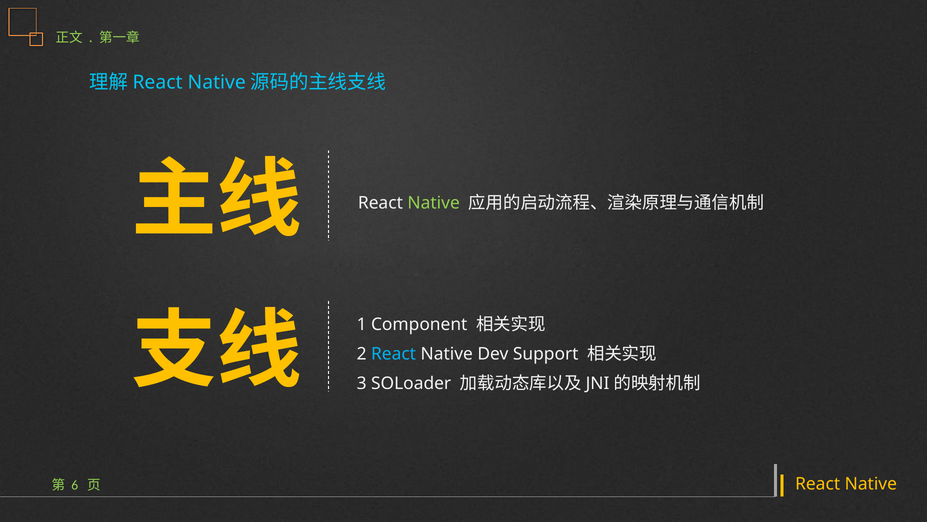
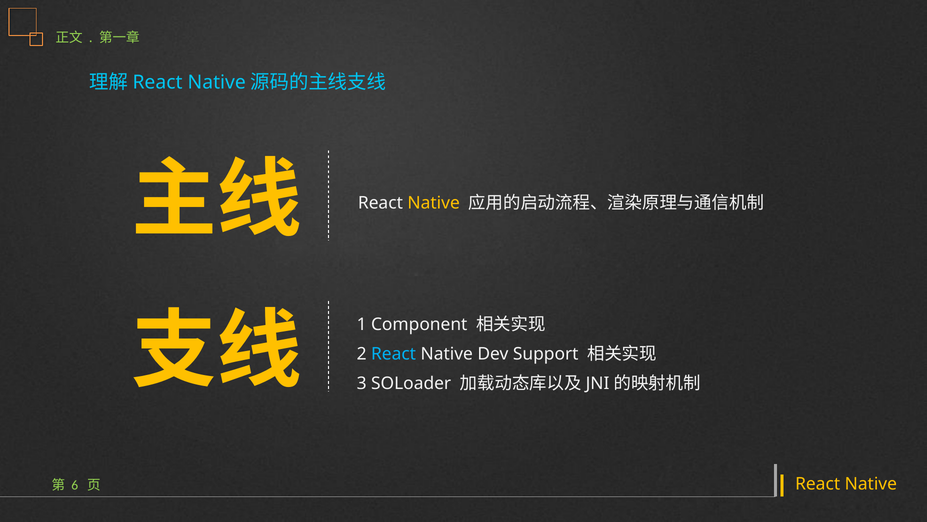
Native at (434, 203) colour: light green -> yellow
